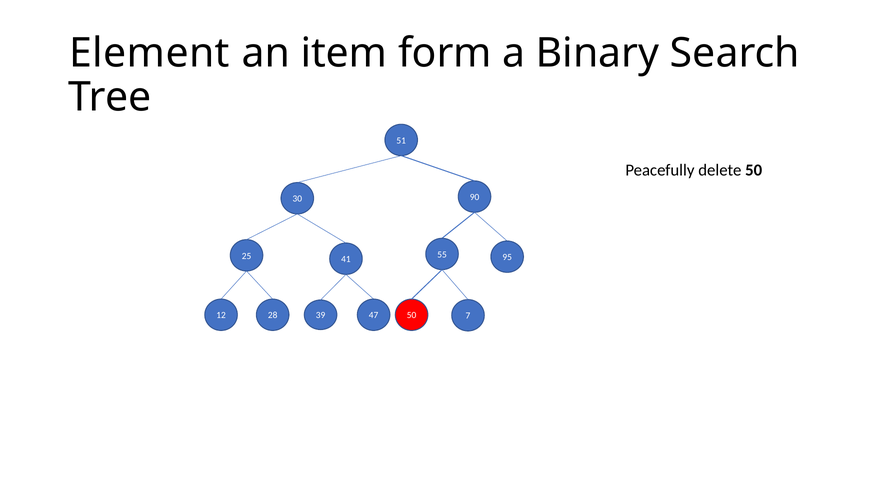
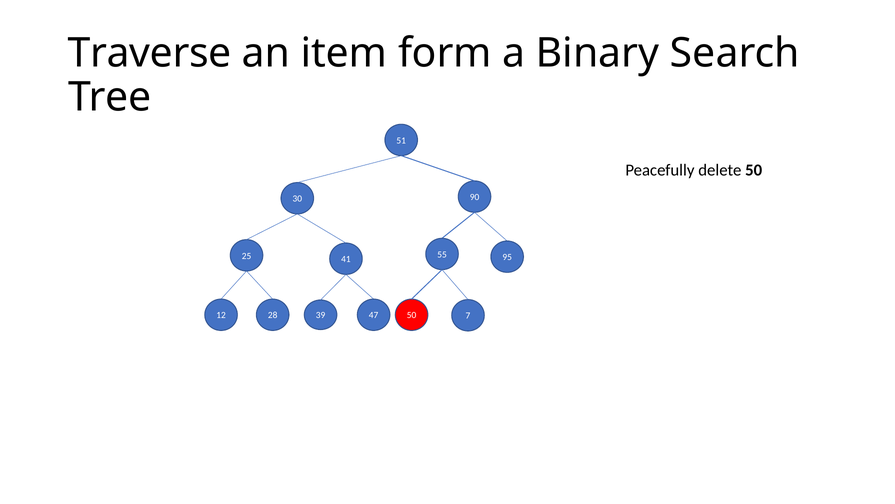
Element: Element -> Traverse
